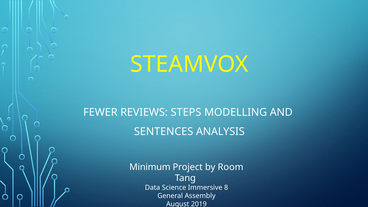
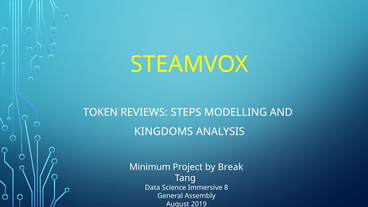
FEWER: FEWER -> TOKEN
SENTENCES: SENTENCES -> KINGDOMS
Room: Room -> Break
